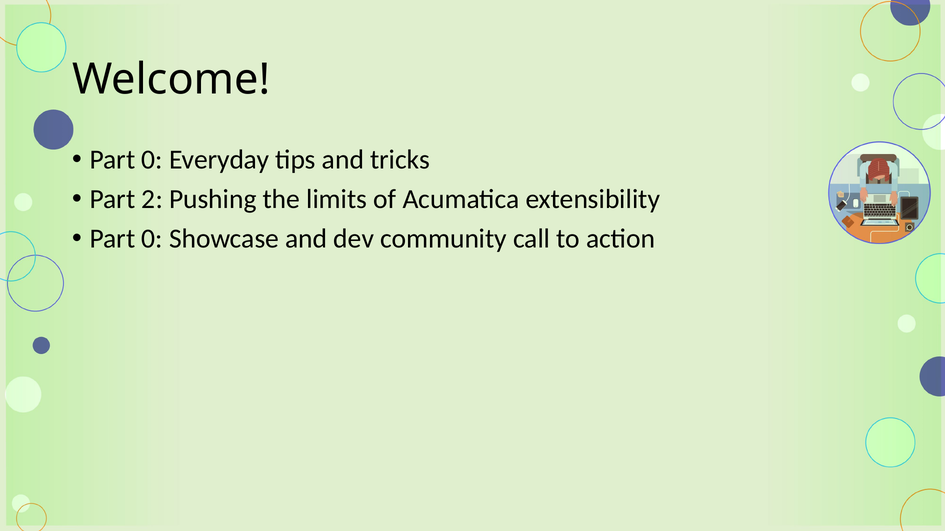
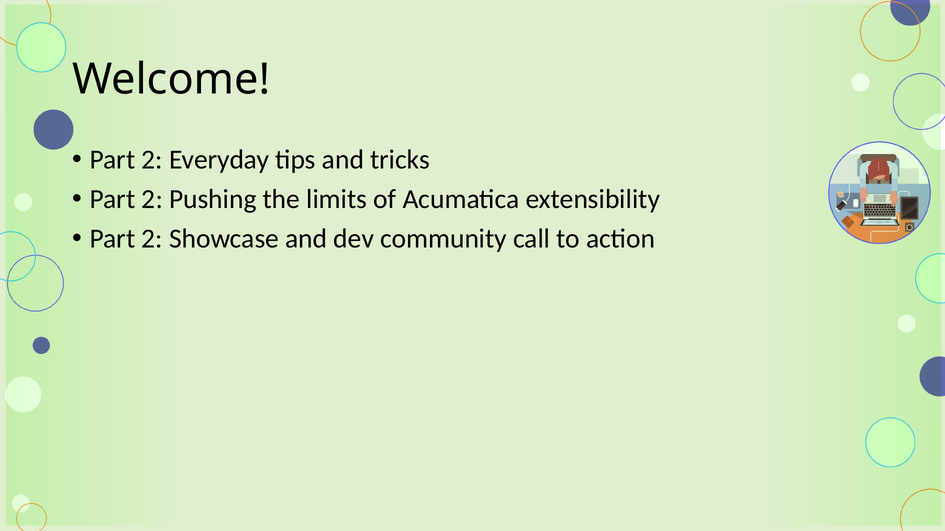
0 at (152, 160): 0 -> 2
0 at (152, 239): 0 -> 2
